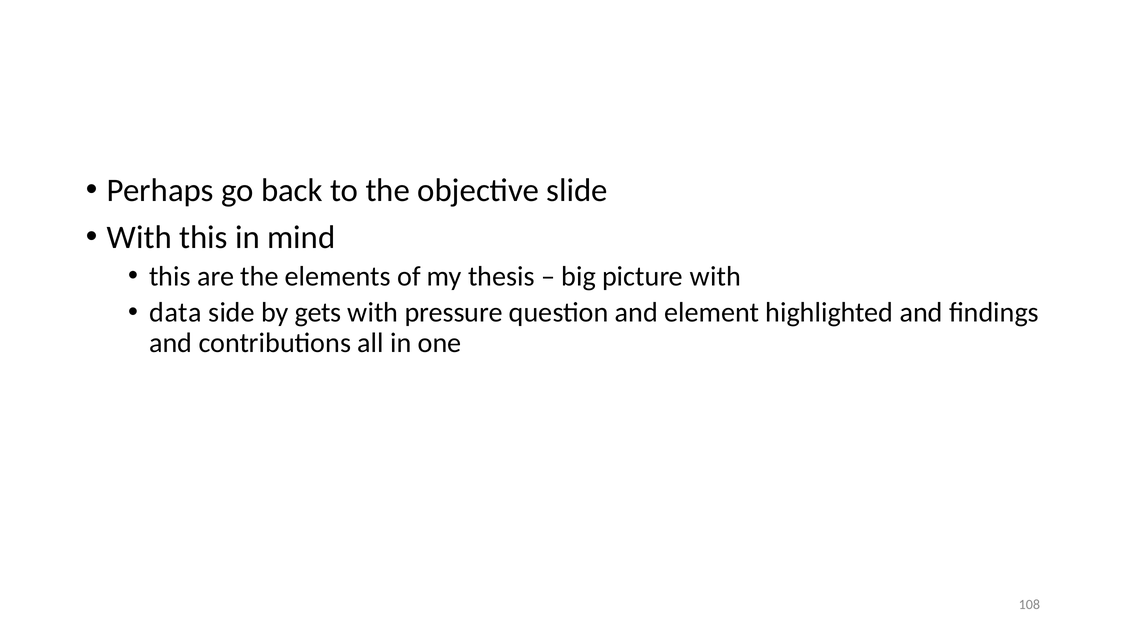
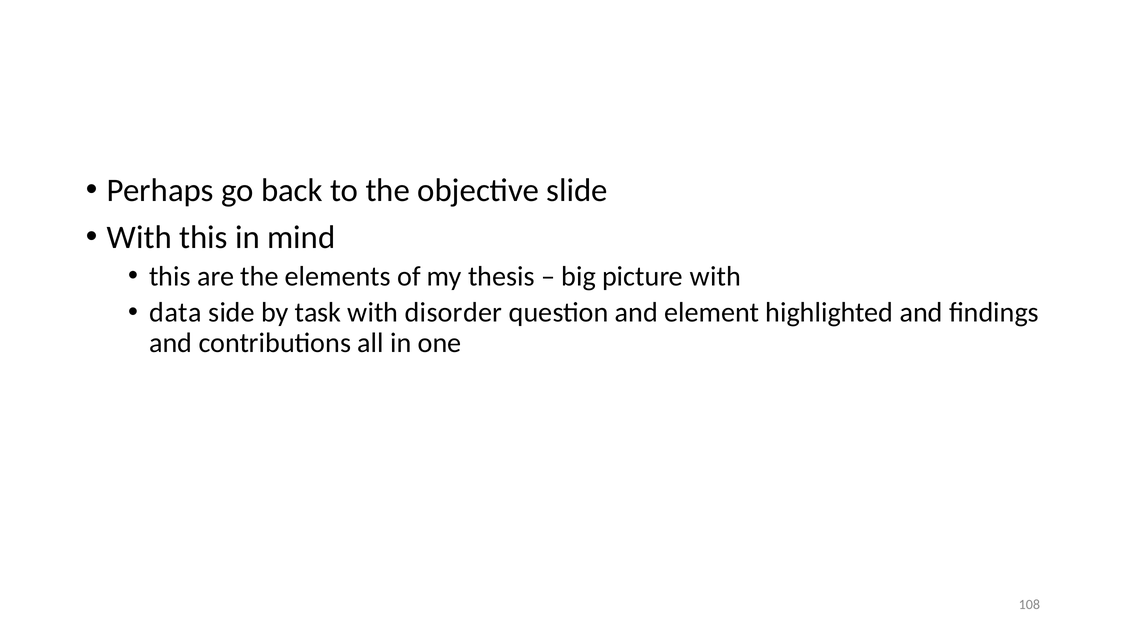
gets: gets -> task
pressure: pressure -> disorder
